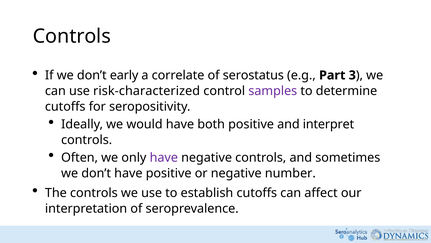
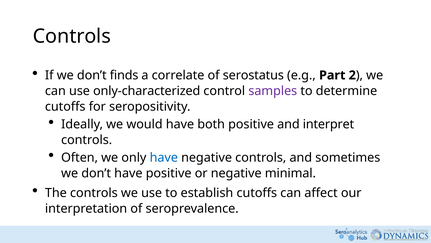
early: early -> finds
3: 3 -> 2
risk-characterized: risk-characterized -> only-characterized
have at (164, 157) colour: purple -> blue
number: number -> minimal
